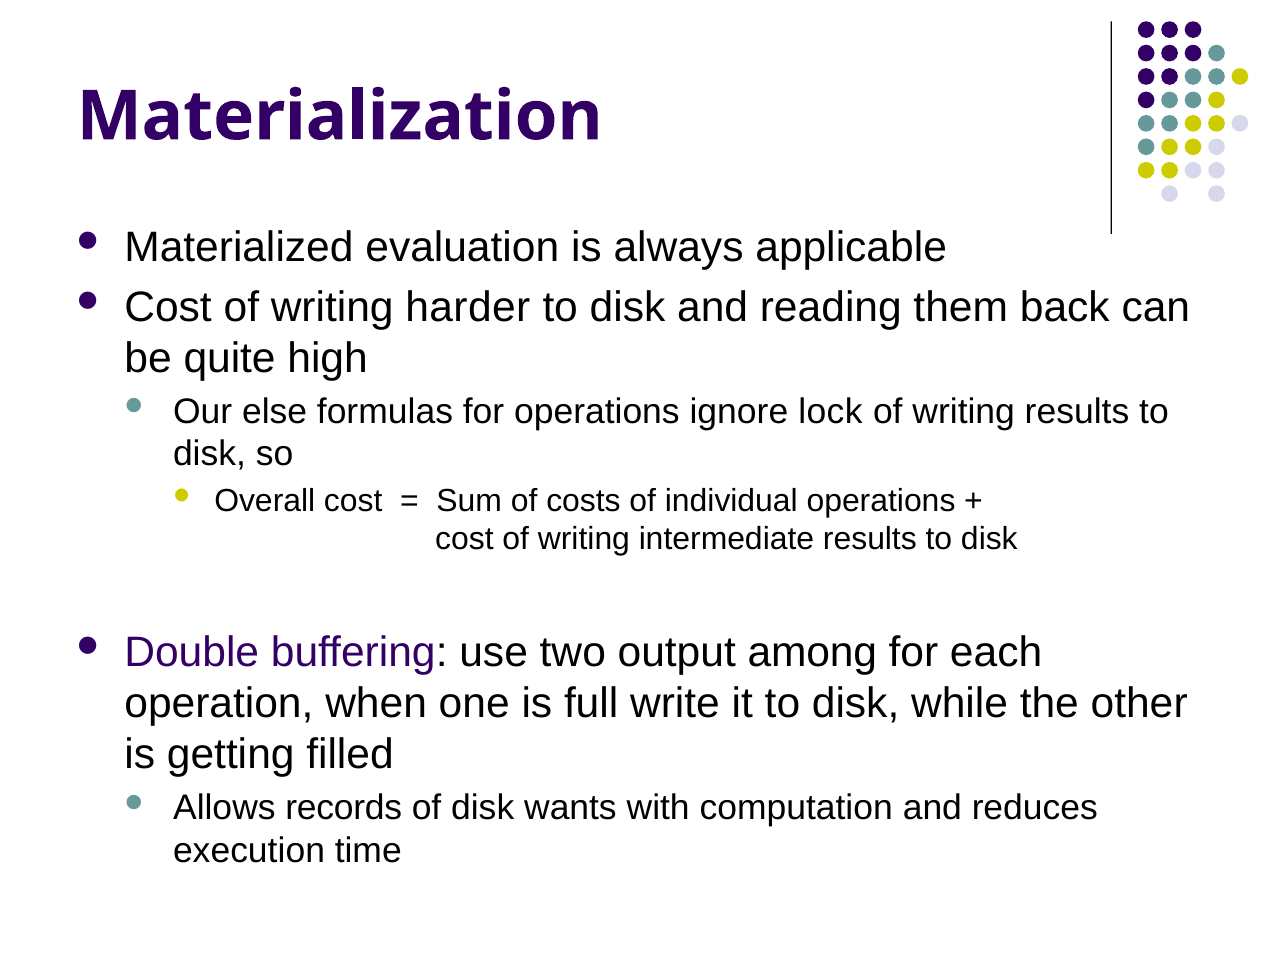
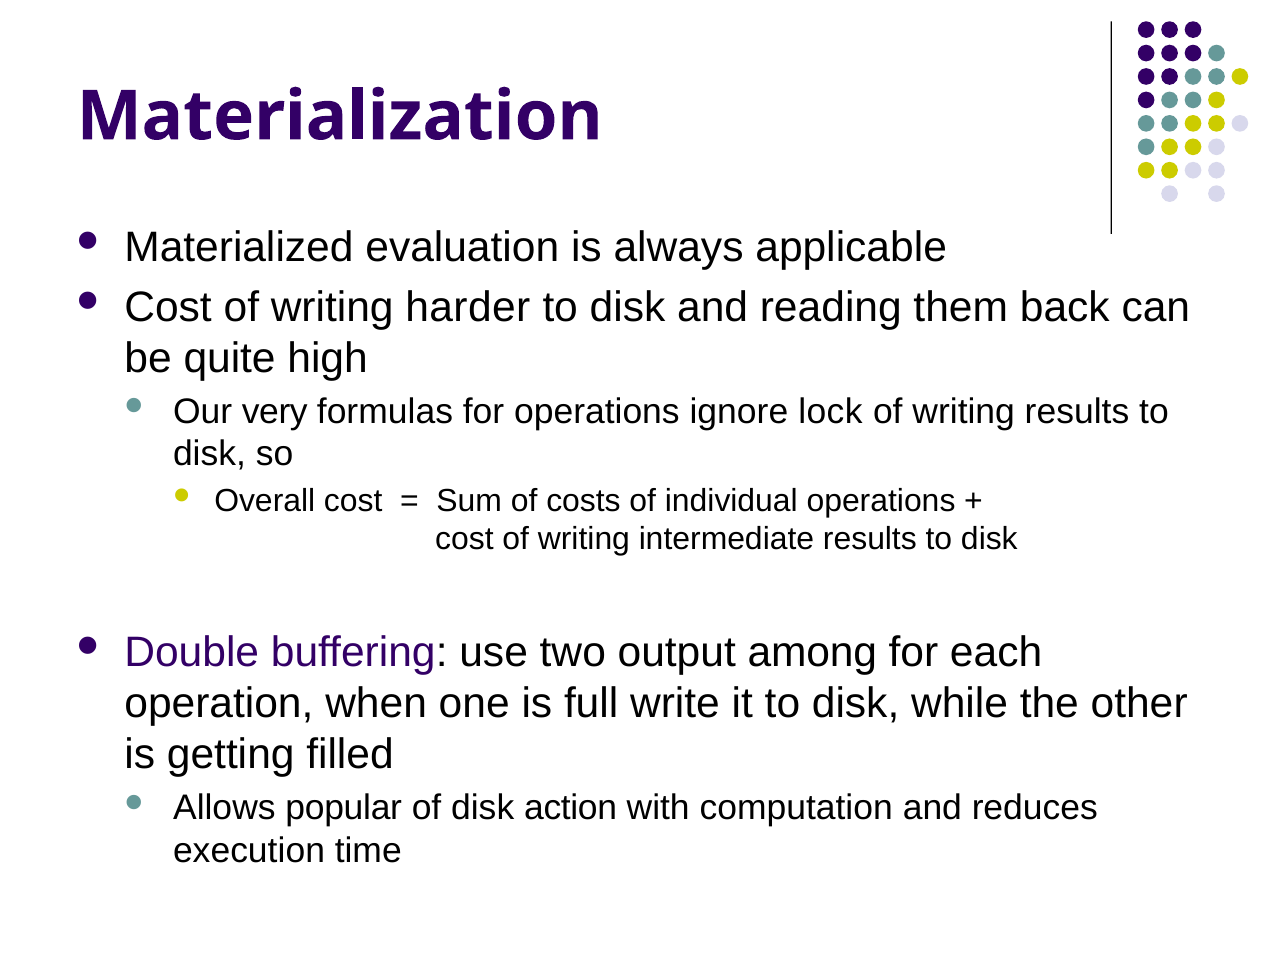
else: else -> very
records: records -> popular
wants: wants -> action
